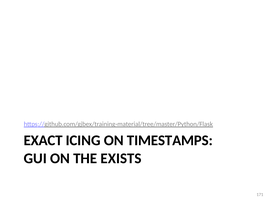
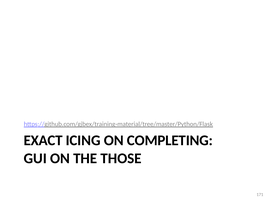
TIMESTAMPS: TIMESTAMPS -> COMPLETING
EXISTS: EXISTS -> THOSE
